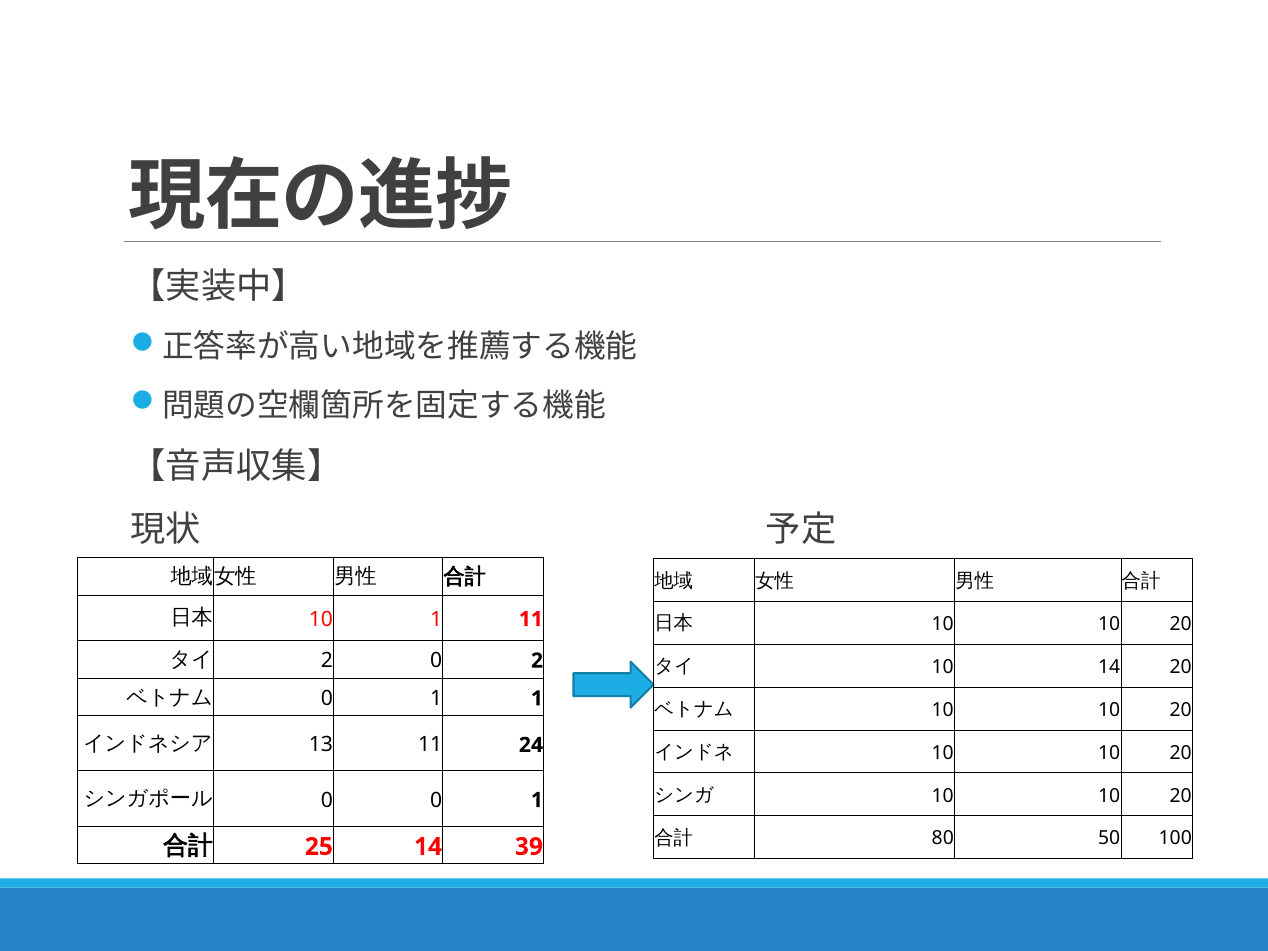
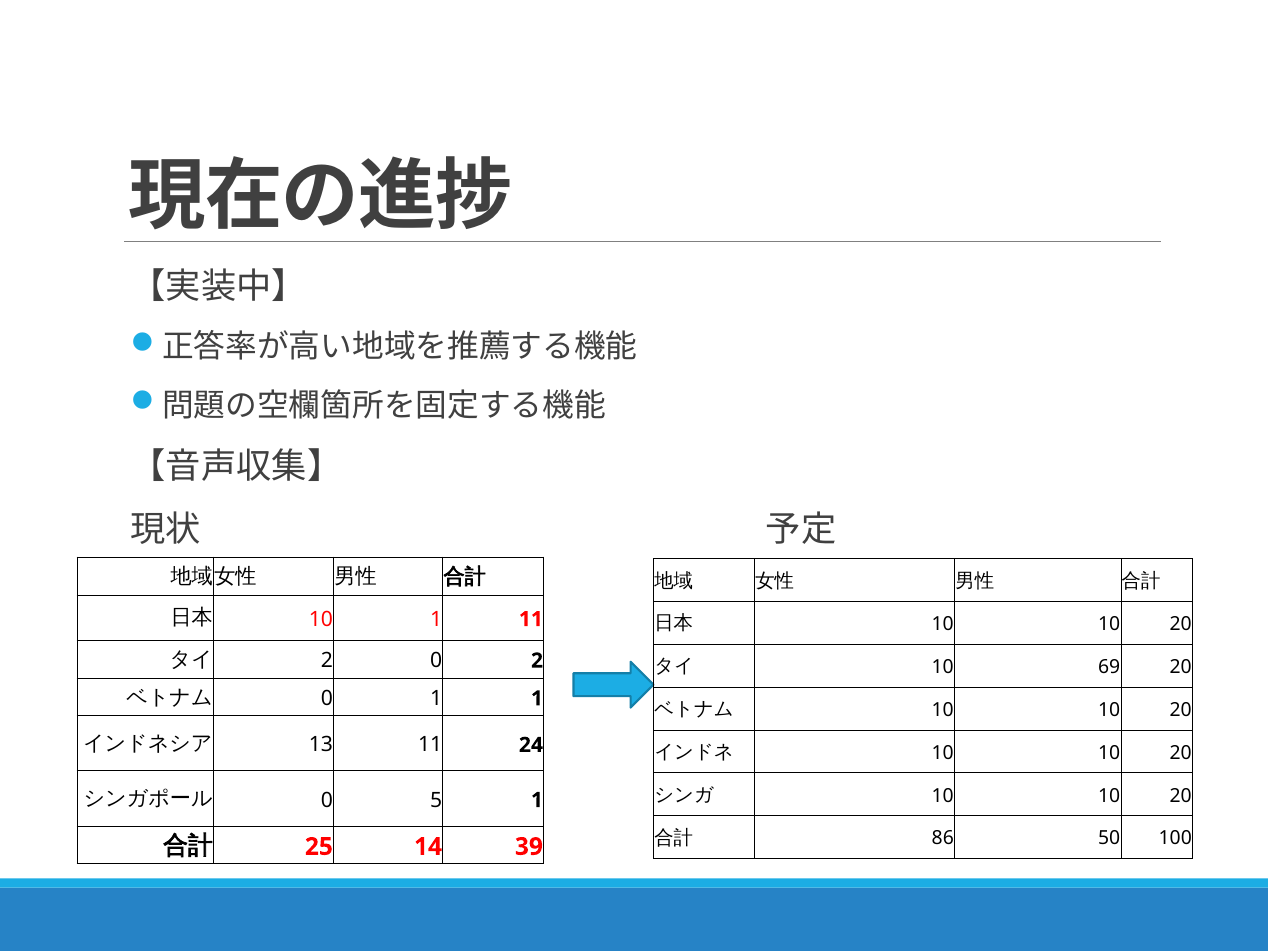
10 14: 14 -> 69
0 0: 0 -> 5
80: 80 -> 86
